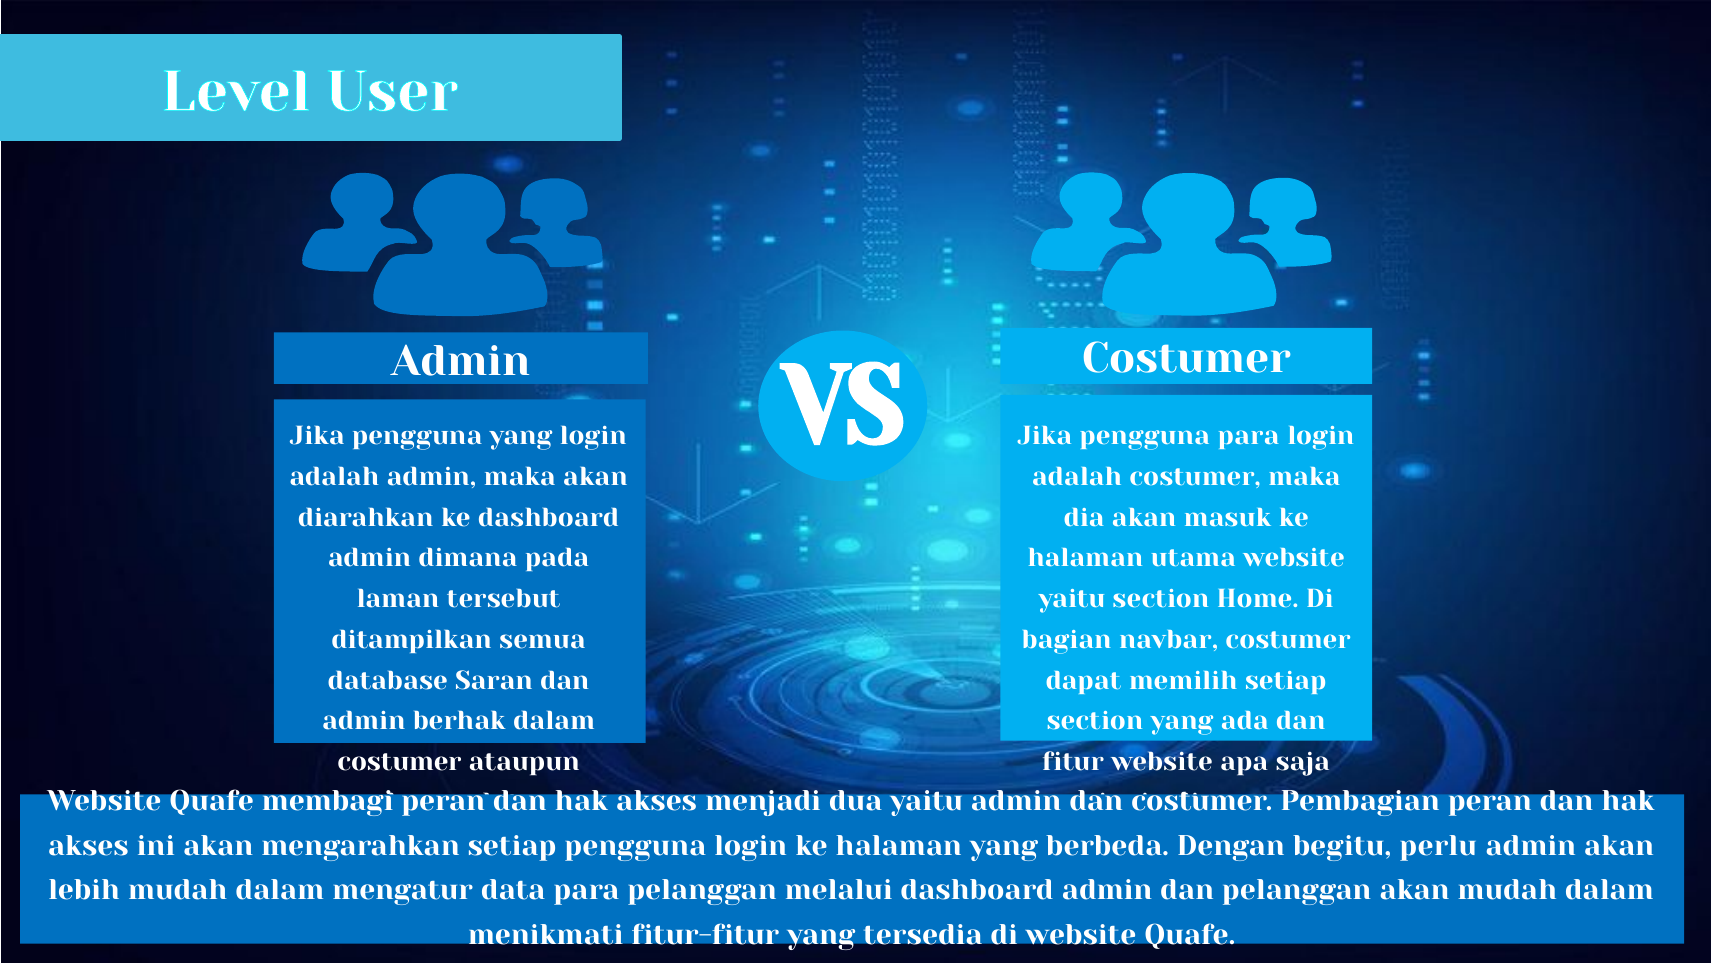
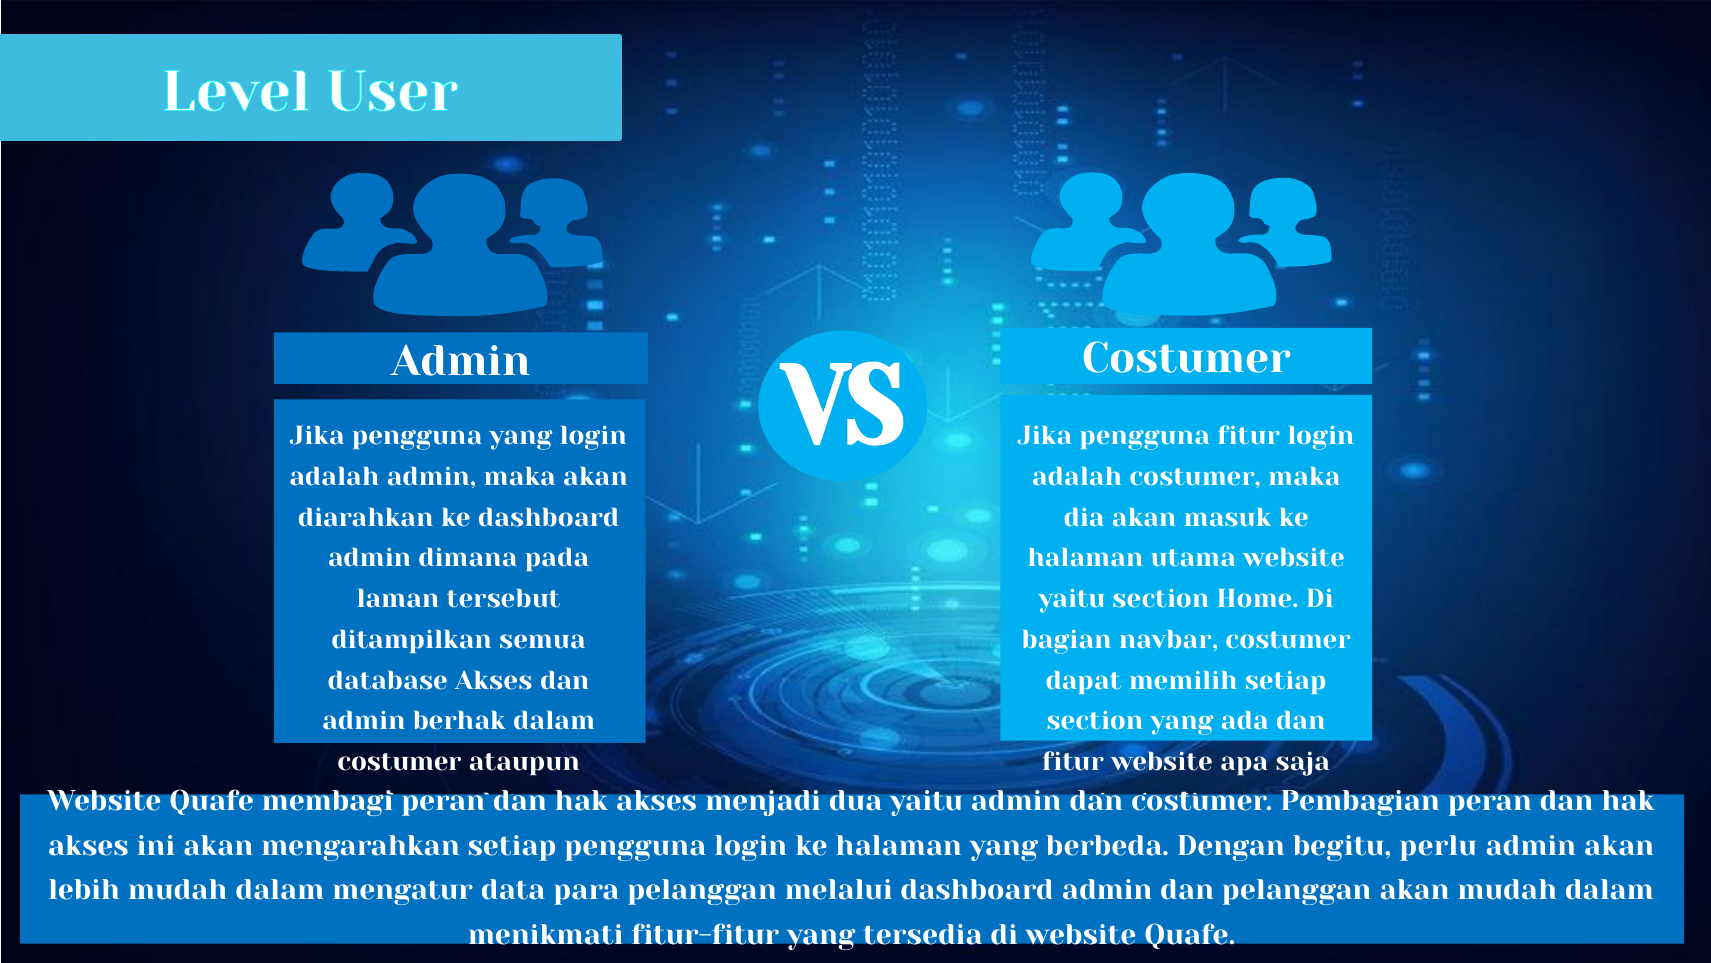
pengguna para: para -> fitur
database Saran: Saran -> Akses
